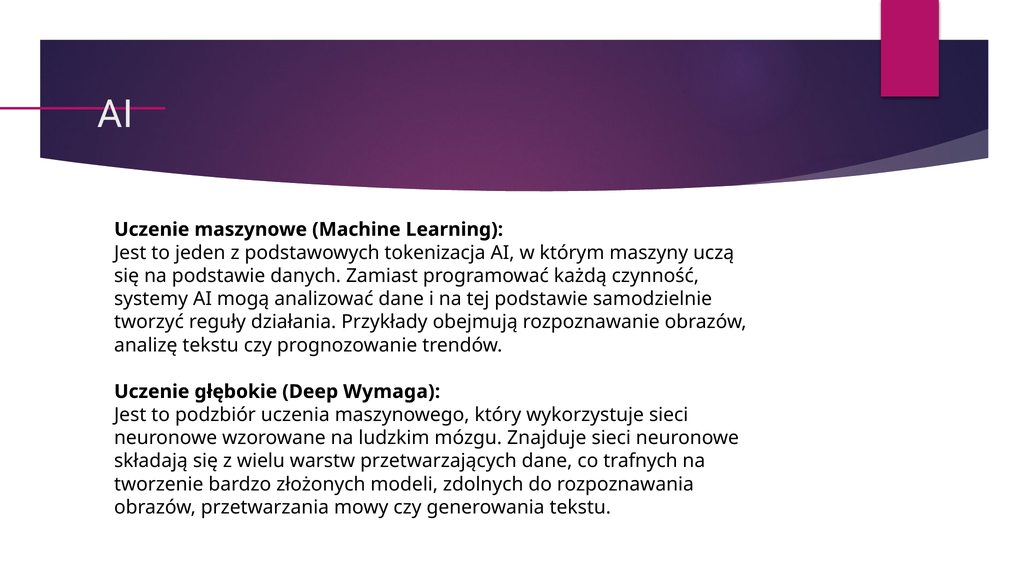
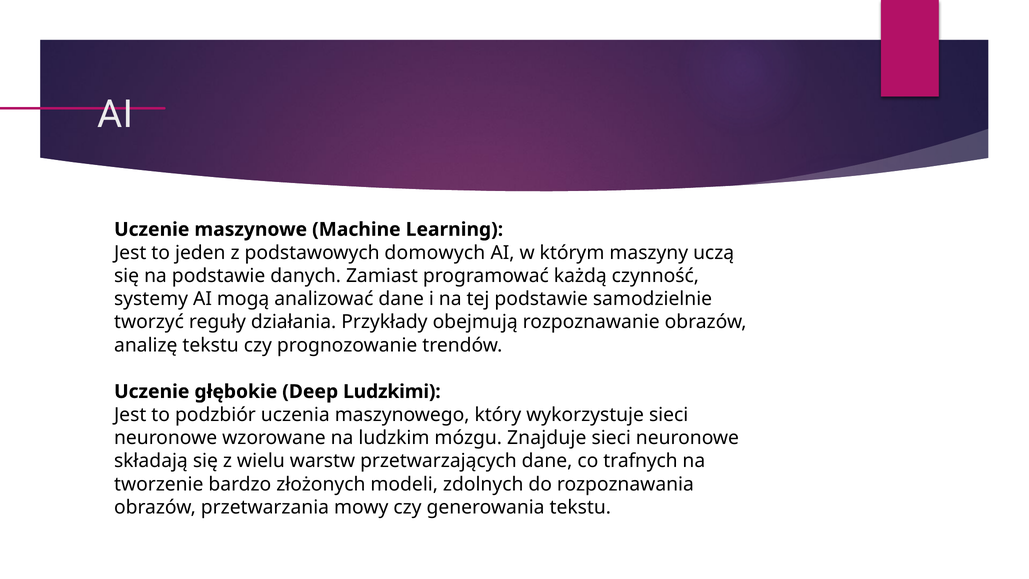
tokenizacja: tokenizacja -> domowych
Wymaga: Wymaga -> Ludzkimi
